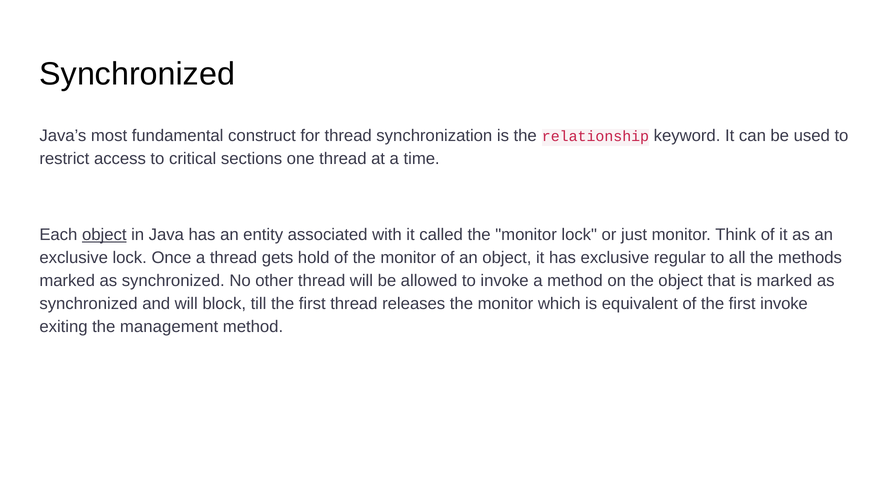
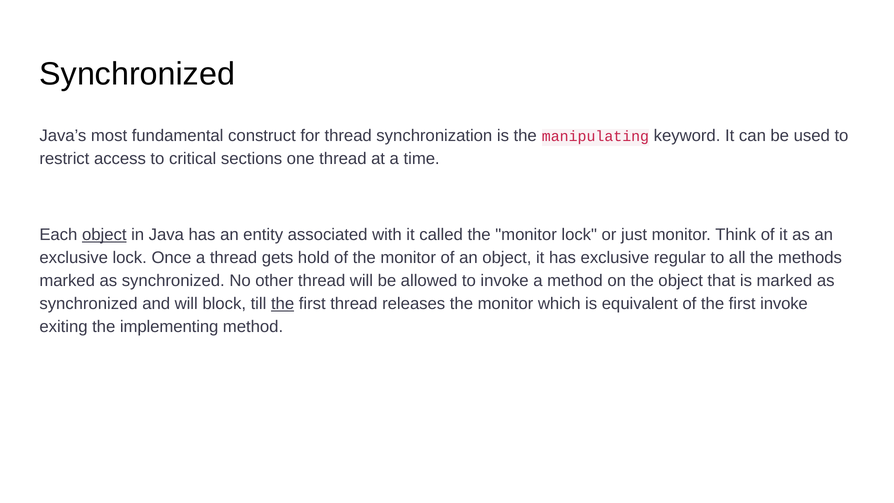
relationship: relationship -> manipulating
the at (283, 304) underline: none -> present
management: management -> implementing
